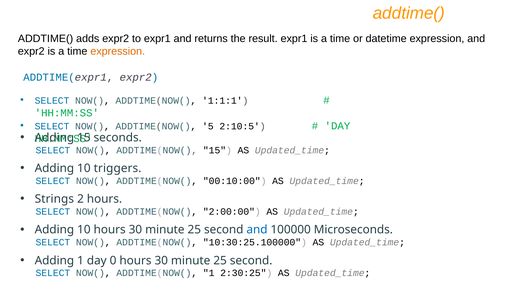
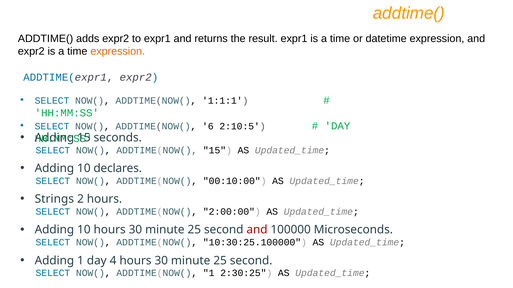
5: 5 -> 6
triggers: triggers -> declares
and at (257, 230) colour: blue -> red
0: 0 -> 4
